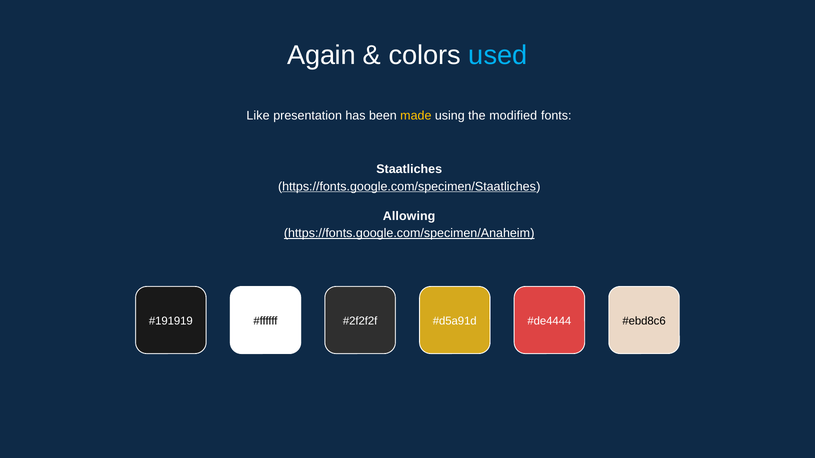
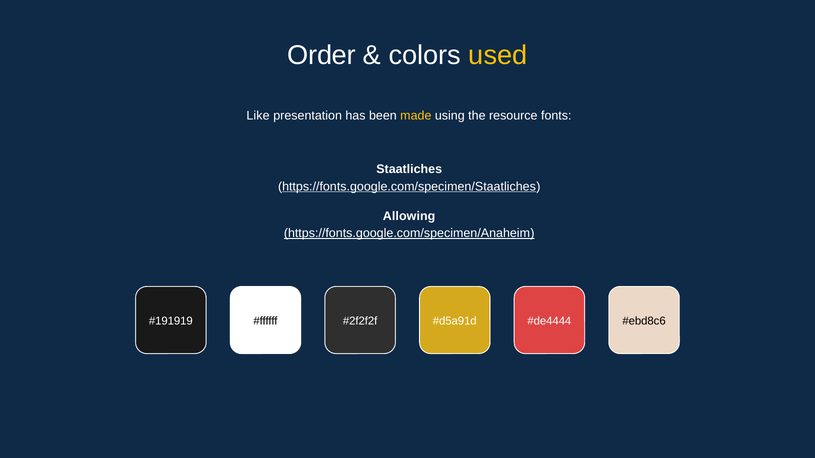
Again: Again -> Order
used colour: light blue -> yellow
modified: modified -> resource
